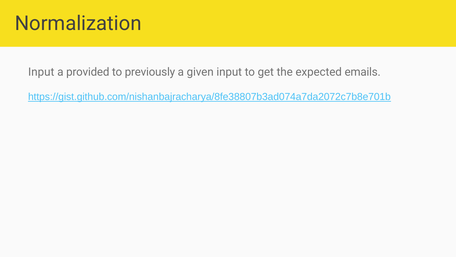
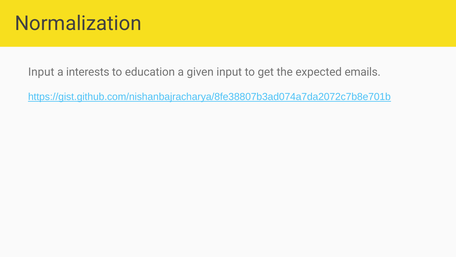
provided: provided -> interests
previously: previously -> education
